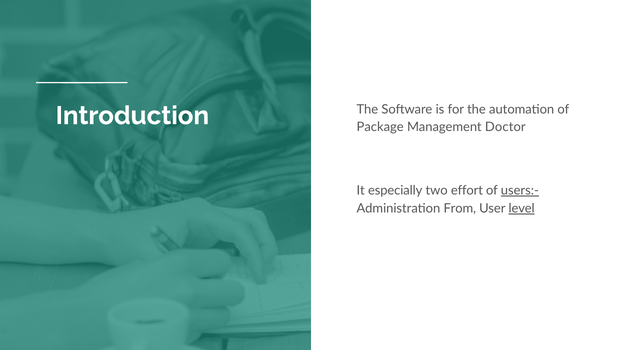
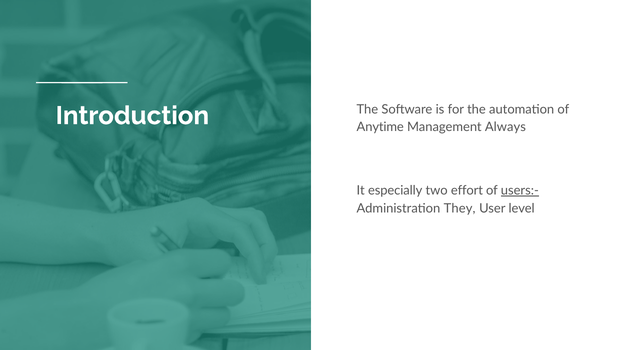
Package: Package -> Anytime
Doctor: Doctor -> Always
From: From -> They
level underline: present -> none
